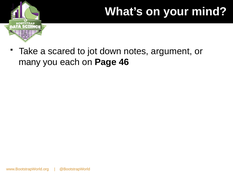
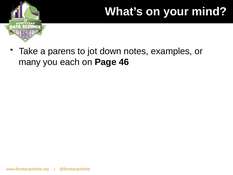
scared: scared -> parens
argument: argument -> examples
